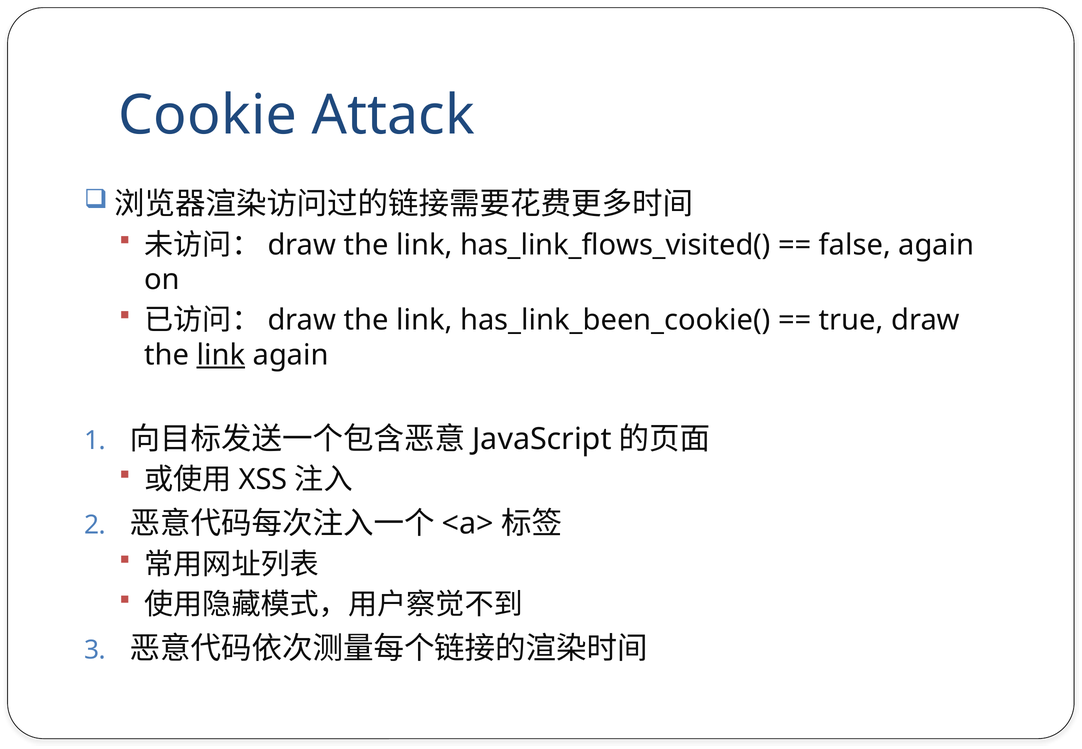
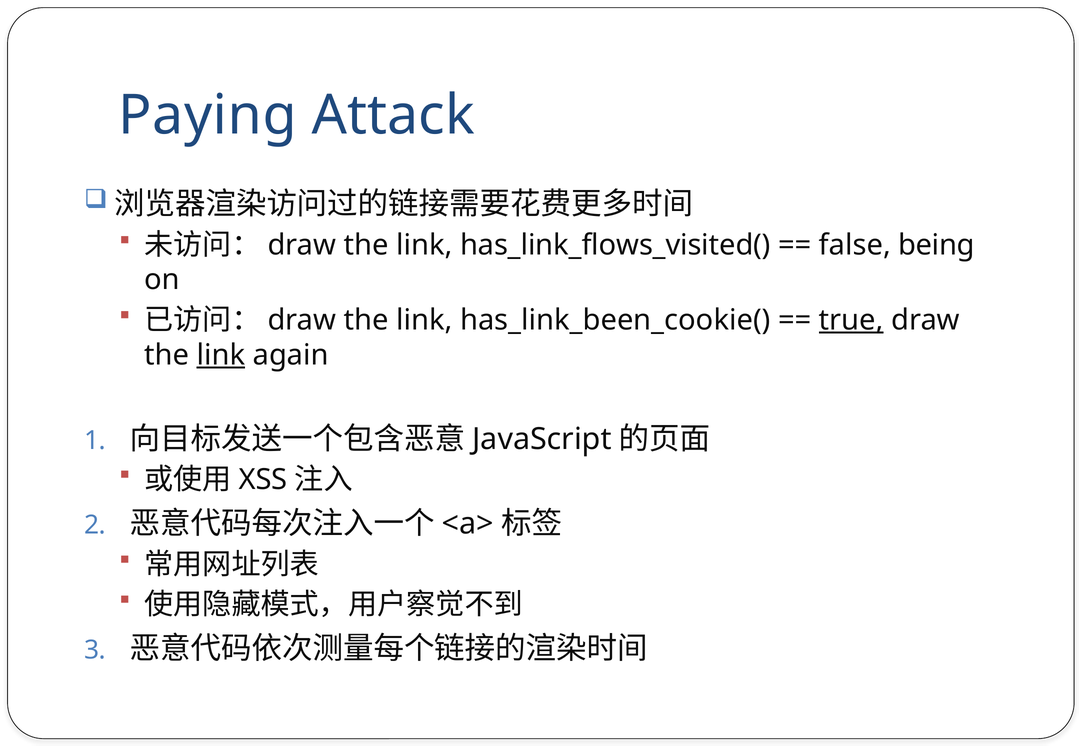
Cookie: Cookie -> Paying
false again: again -> being
true underline: none -> present
